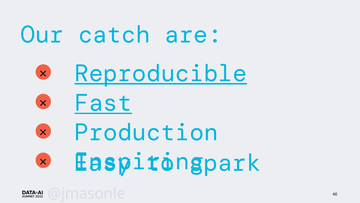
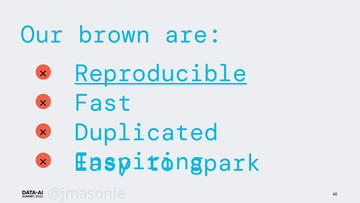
catch: catch -> brown
Fast underline: present -> none
Production: Production -> Duplicated
